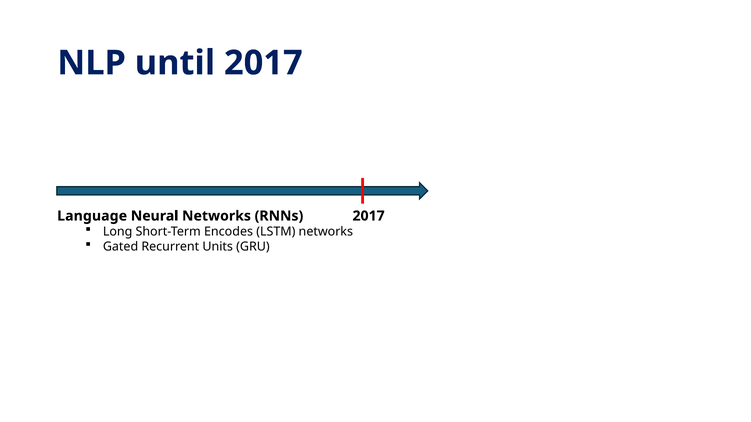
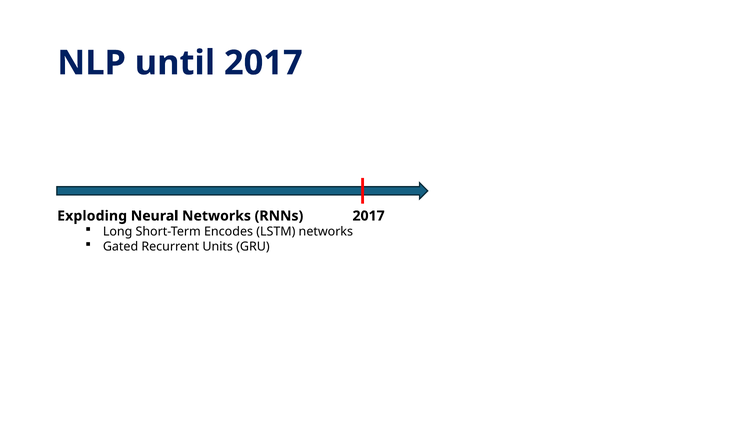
Language: Language -> Exploding
